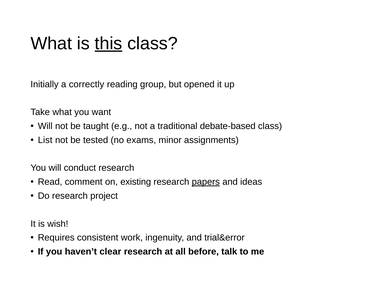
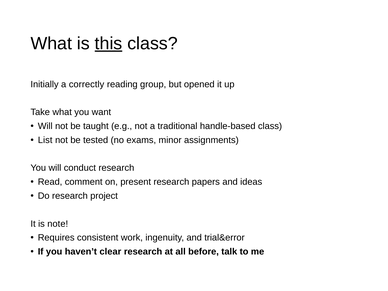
debate-based: debate-based -> handle-based
existing: existing -> present
papers underline: present -> none
wish: wish -> note
